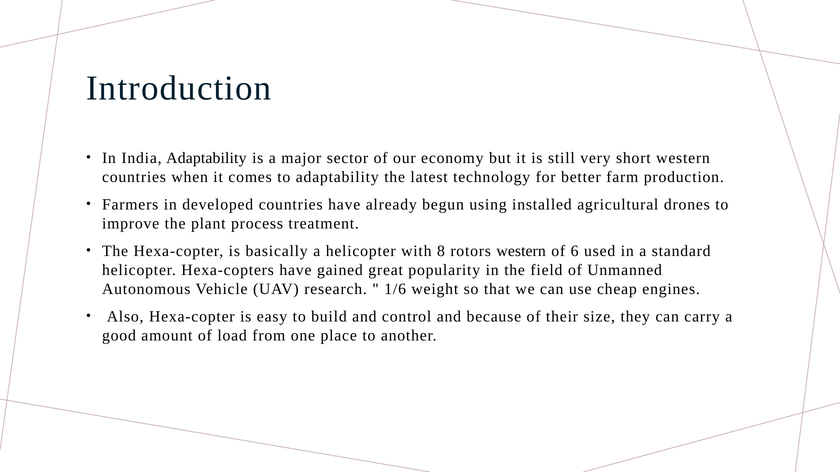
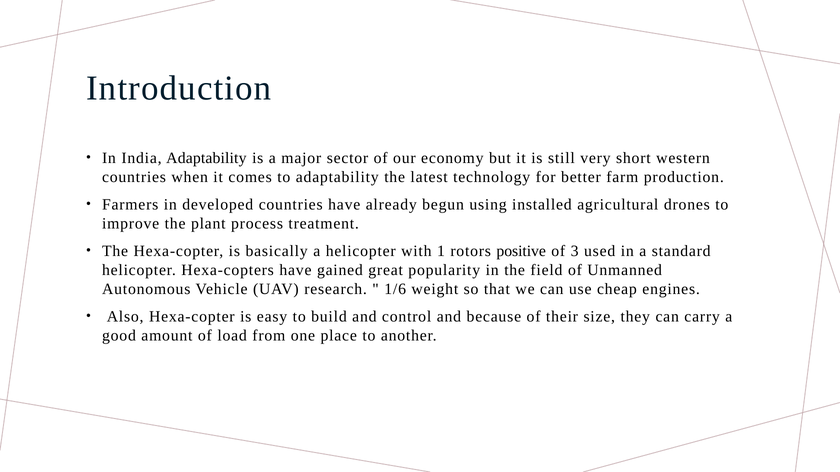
8: 8 -> 1
rotors western: western -> positive
6: 6 -> 3
